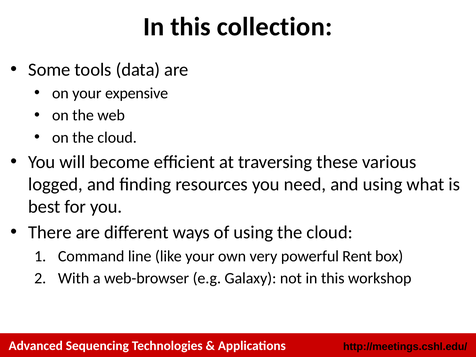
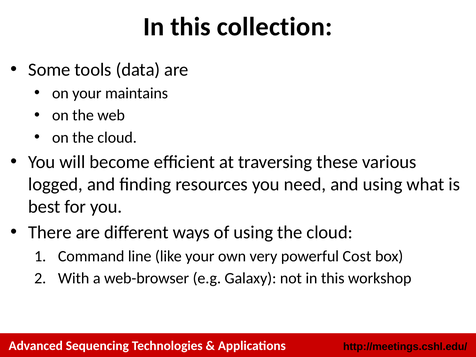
expensive: expensive -> maintains
Rent: Rent -> Cost
